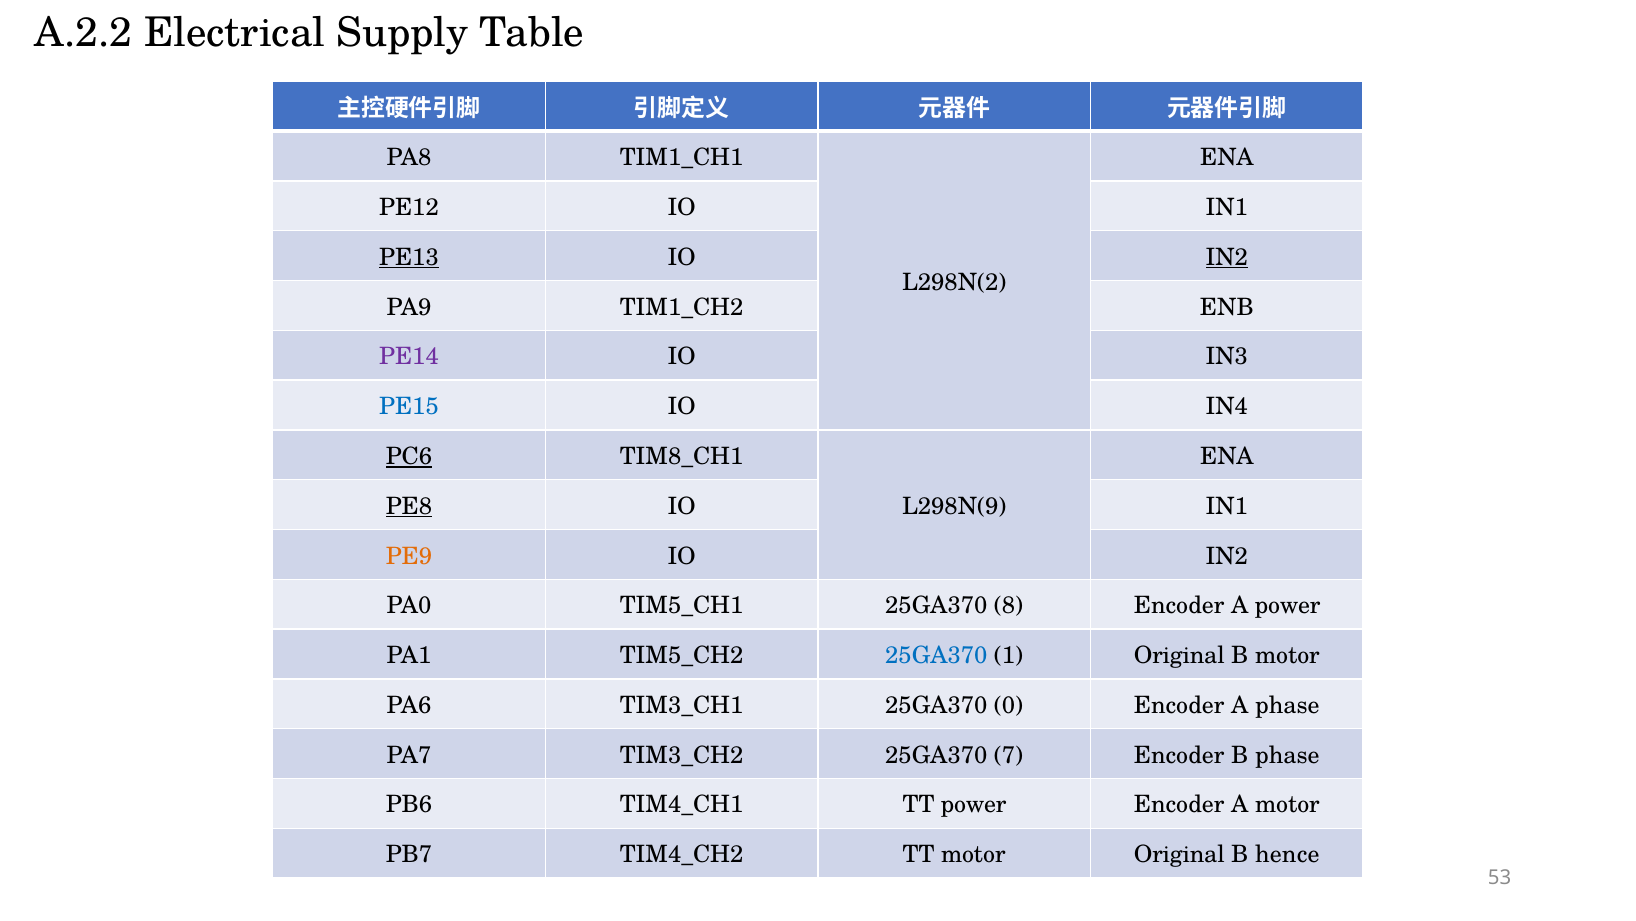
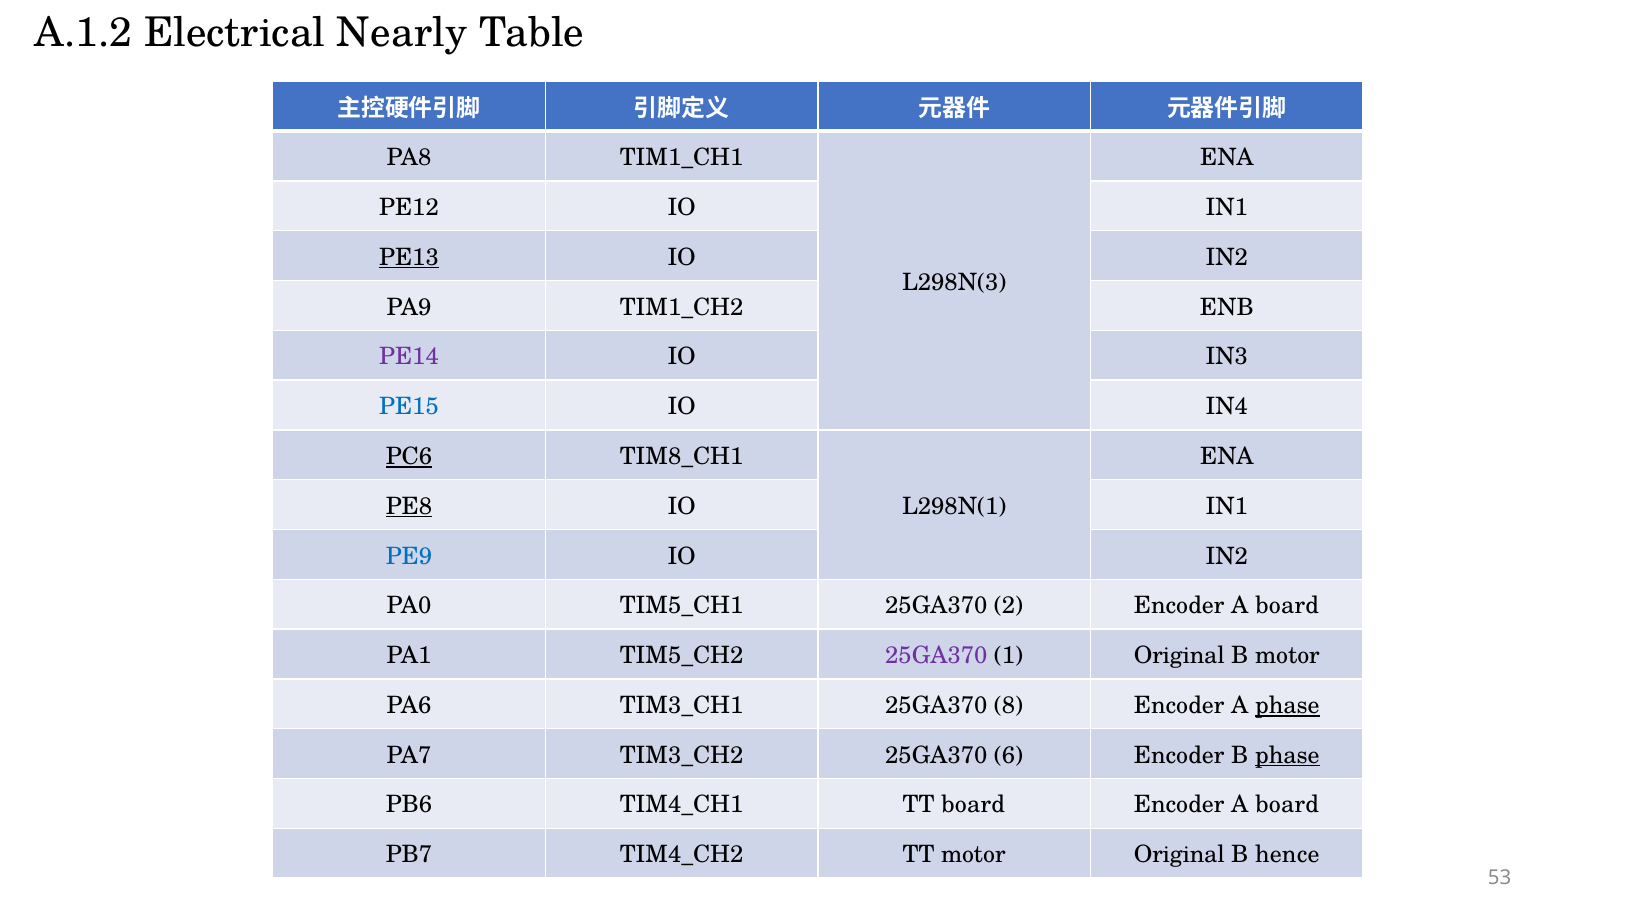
A.2.2: A.2.2 -> A.1.2
Supply: Supply -> Nearly
IN2 at (1227, 257) underline: present -> none
L298N(2: L298N(2 -> L298N(3
L298N(9: L298N(9 -> L298N(1
PE9 colour: orange -> blue
8: 8 -> 2
power at (1287, 605): power -> board
25GA370 at (936, 655) colour: blue -> purple
0: 0 -> 8
phase at (1287, 705) underline: none -> present
7: 7 -> 6
phase at (1287, 755) underline: none -> present
TT power: power -> board
motor at (1287, 804): motor -> board
